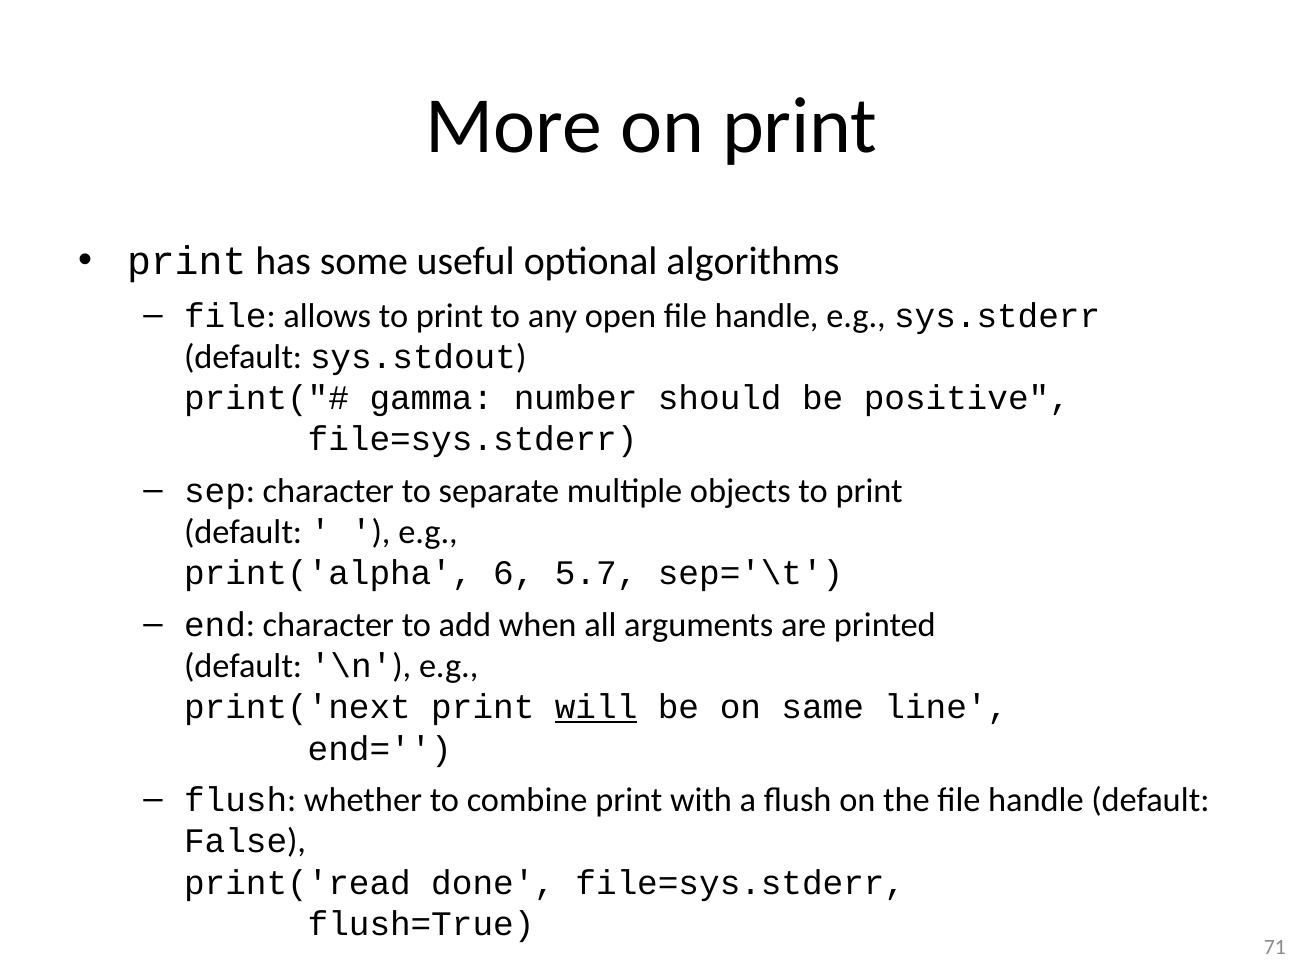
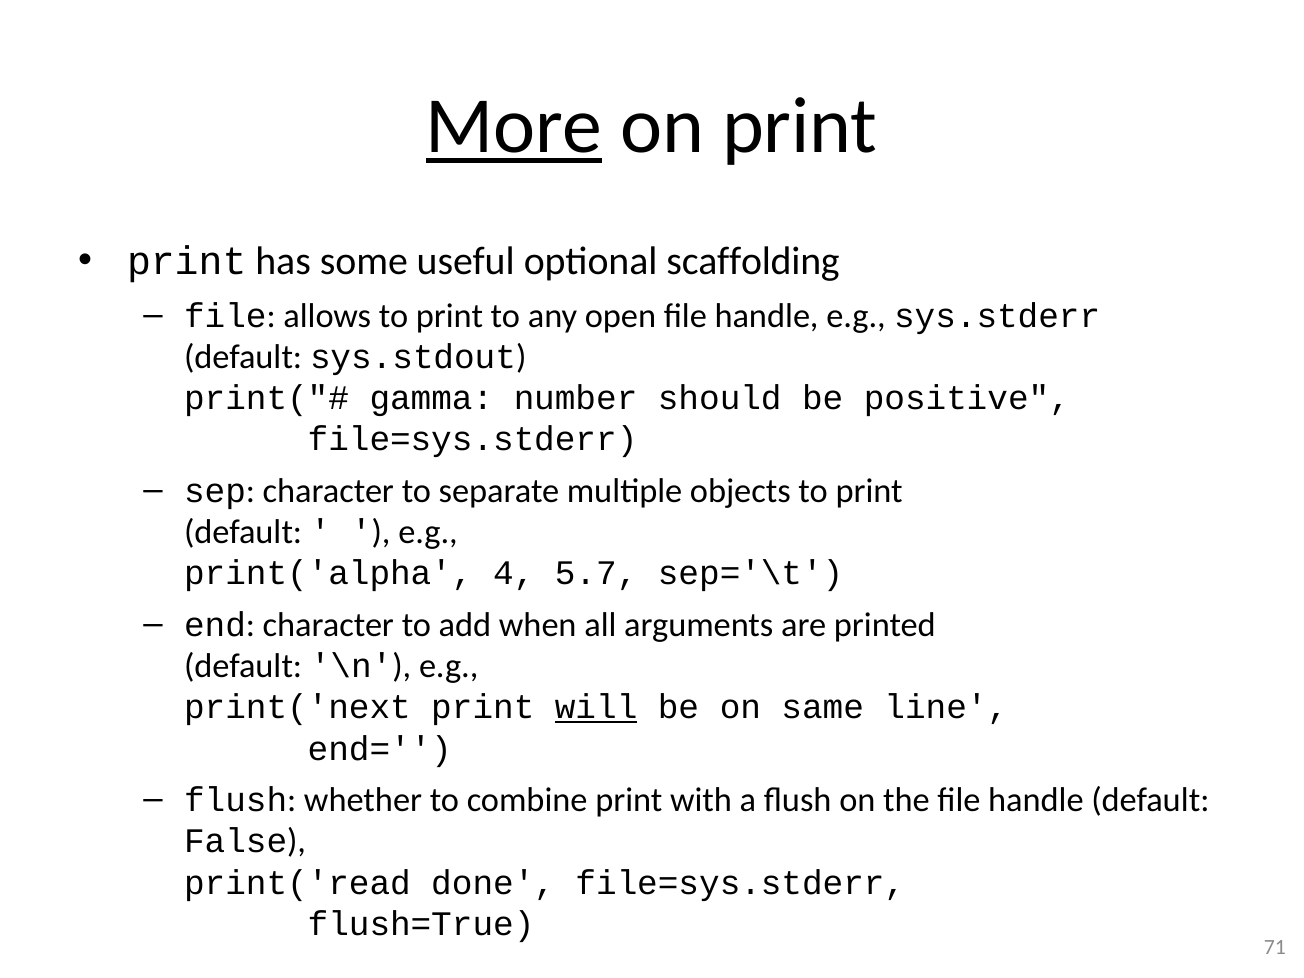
More underline: none -> present
algorithms: algorithms -> scaffolding
6: 6 -> 4
